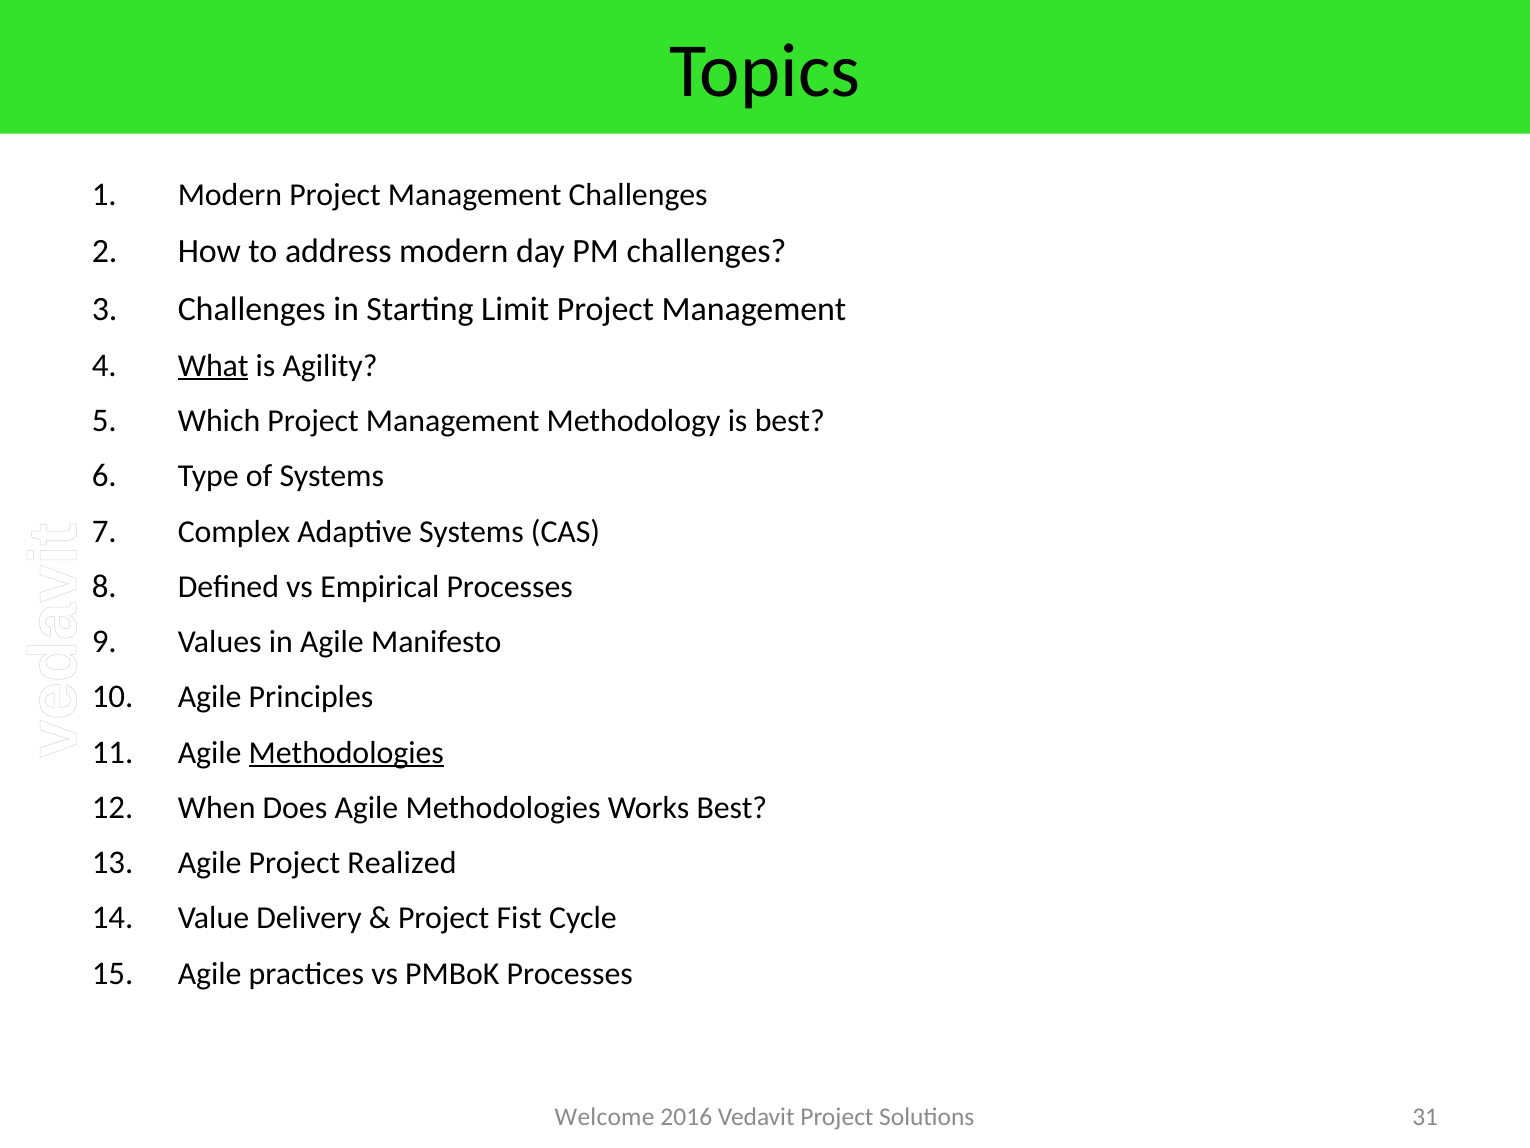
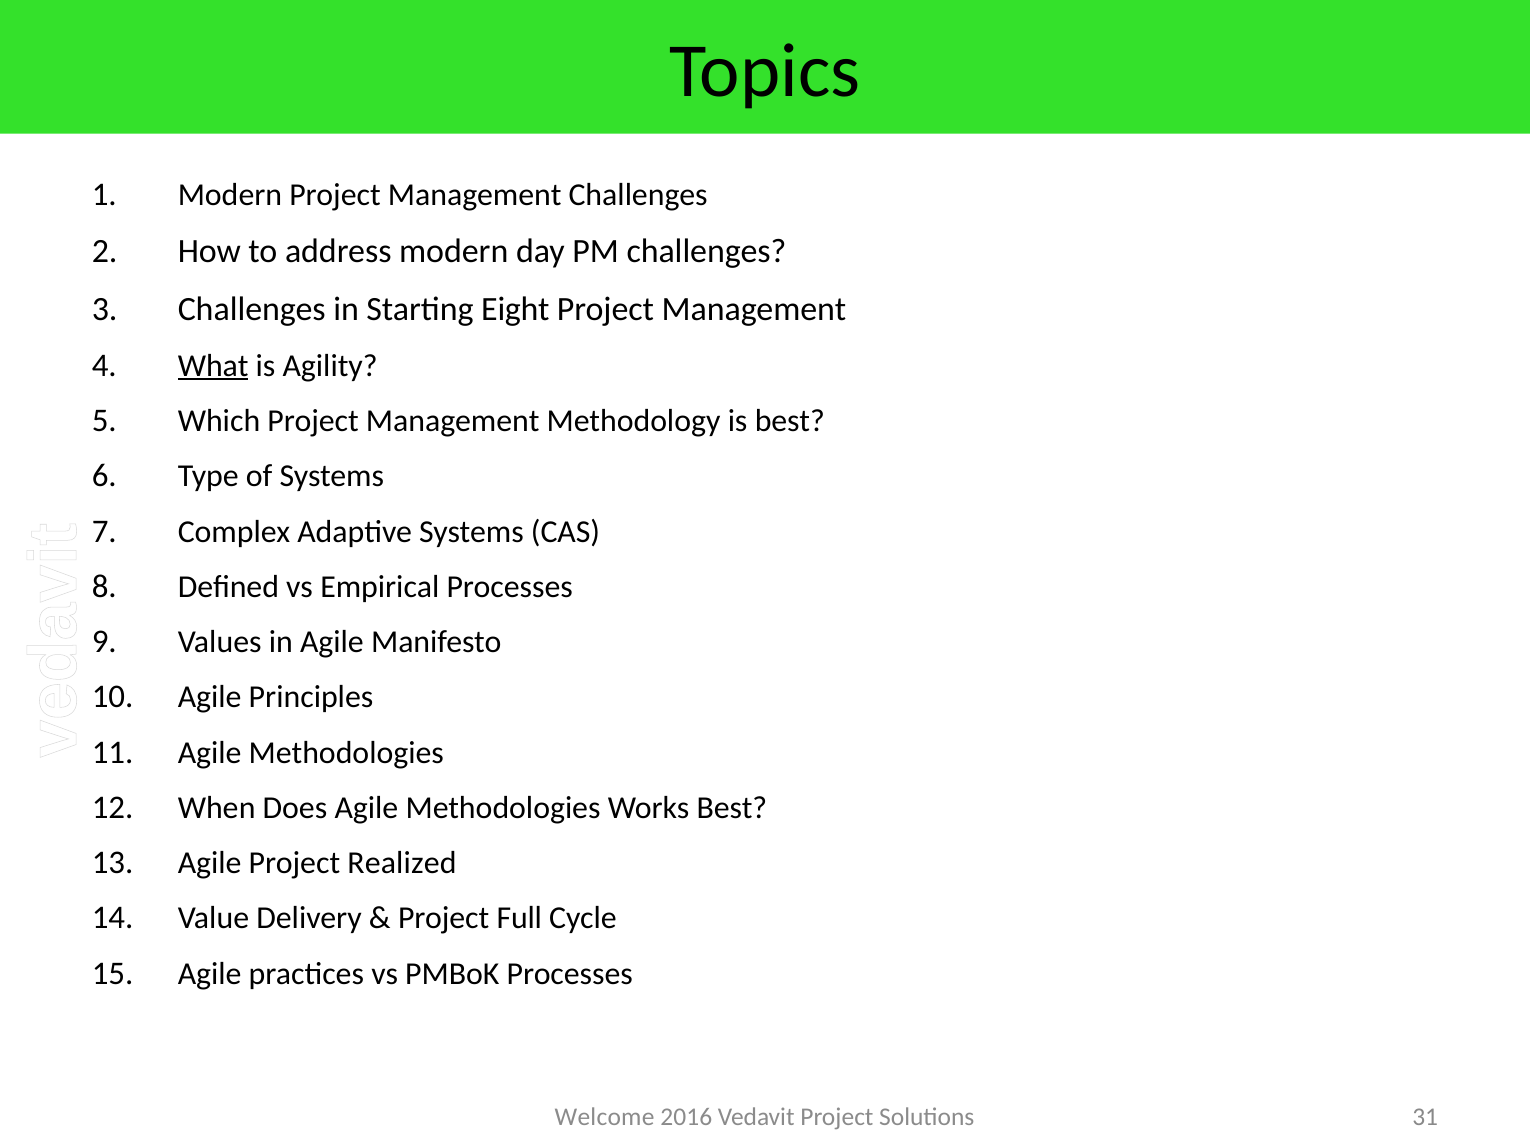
Limit: Limit -> Eight
Methodologies at (346, 752) underline: present -> none
Fist: Fist -> Full
